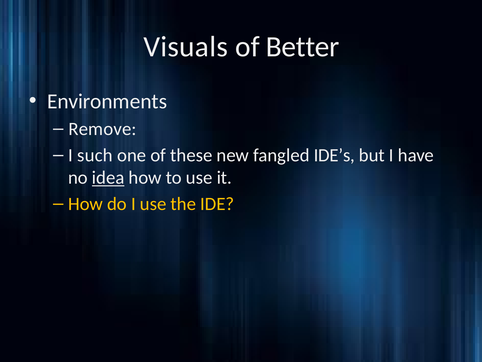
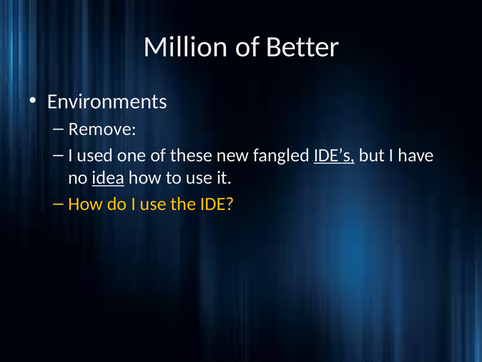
Visuals: Visuals -> Million
such: such -> used
IDE’s underline: none -> present
